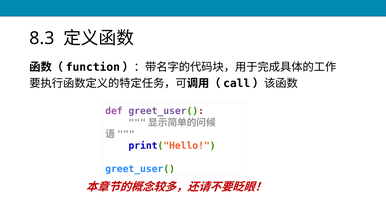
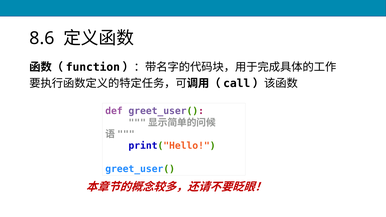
8.3: 8.3 -> 8.6
